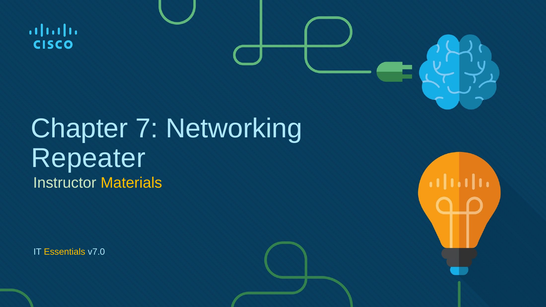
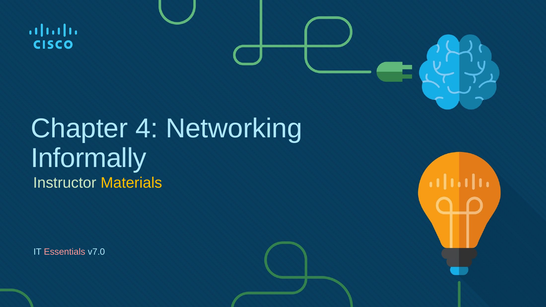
7: 7 -> 4
Repeater: Repeater -> Informally
Essentials colour: yellow -> pink
